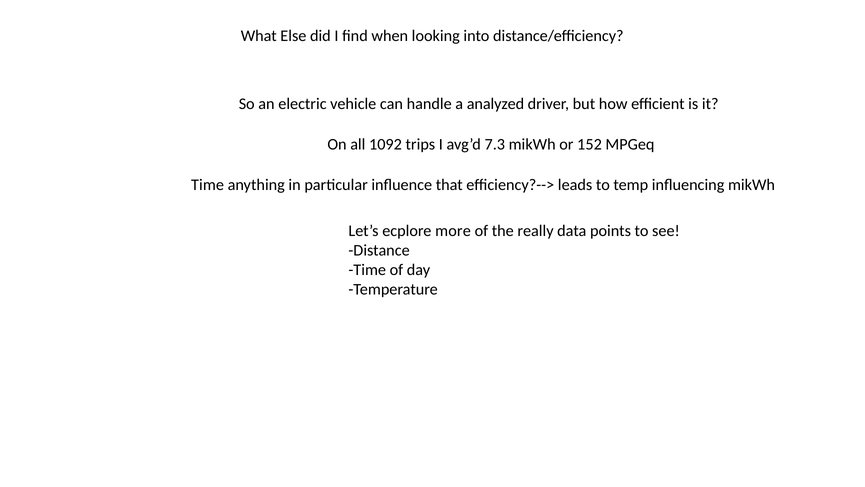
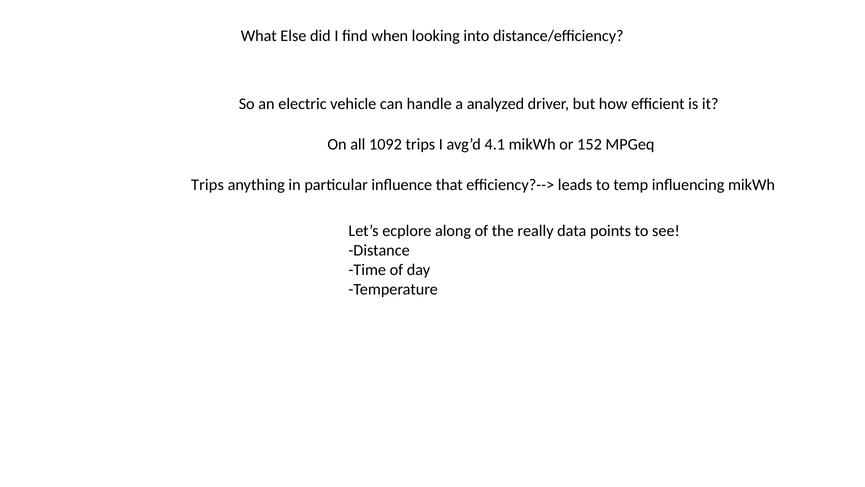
7.3: 7.3 -> 4.1
Time at (208, 185): Time -> Trips
more: more -> along
